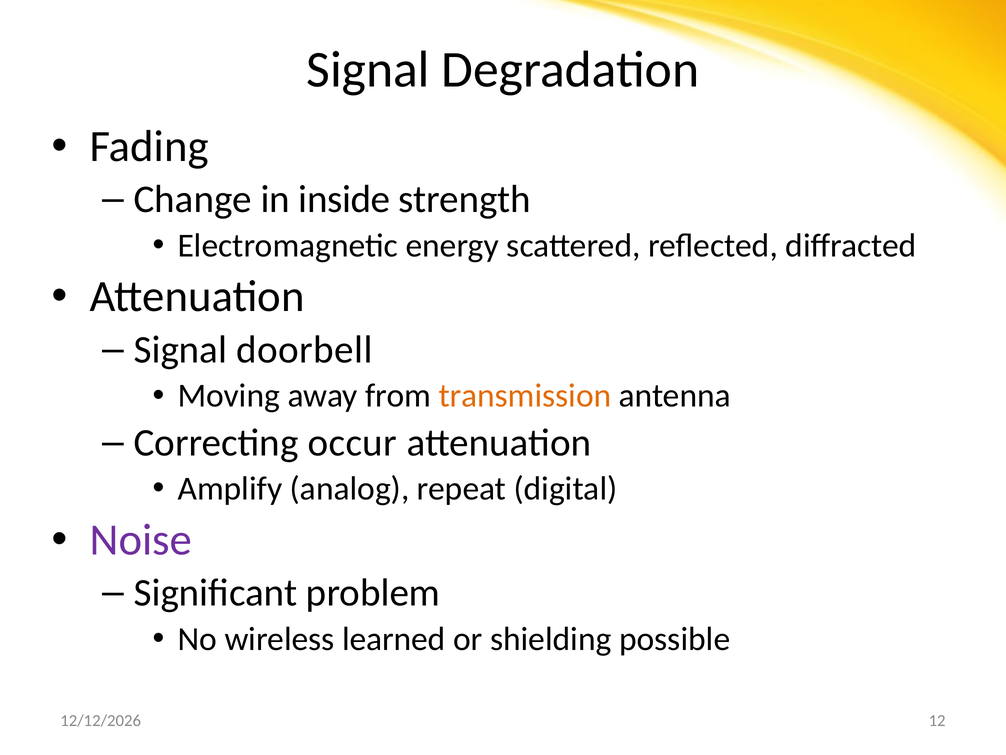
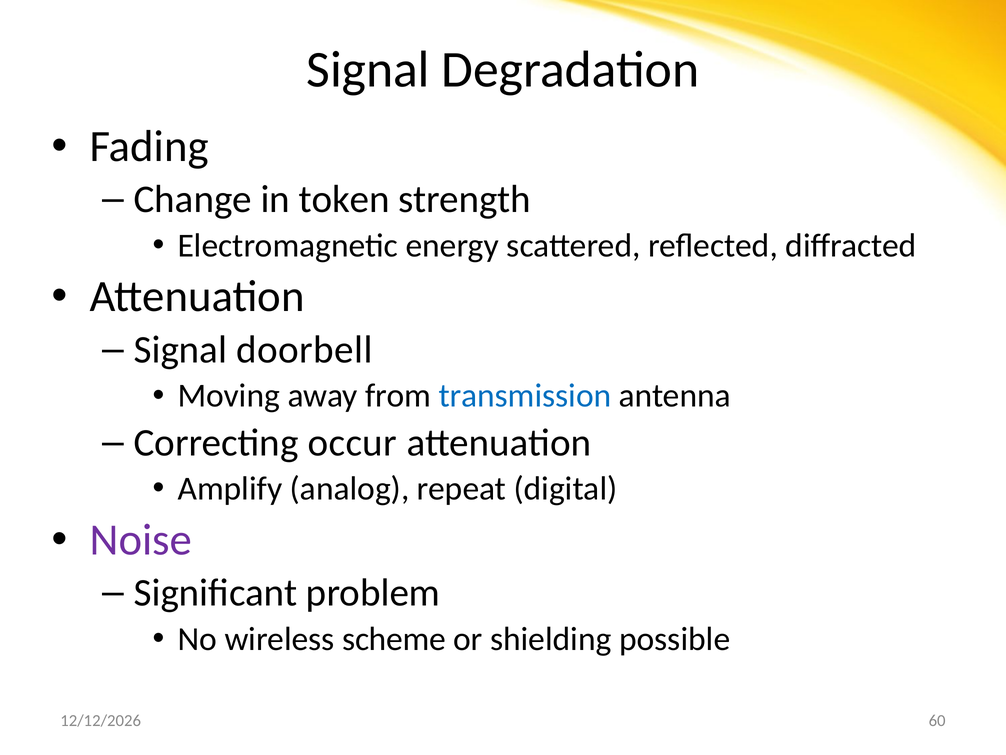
inside: inside -> token
transmission colour: orange -> blue
learned: learned -> scheme
12: 12 -> 60
